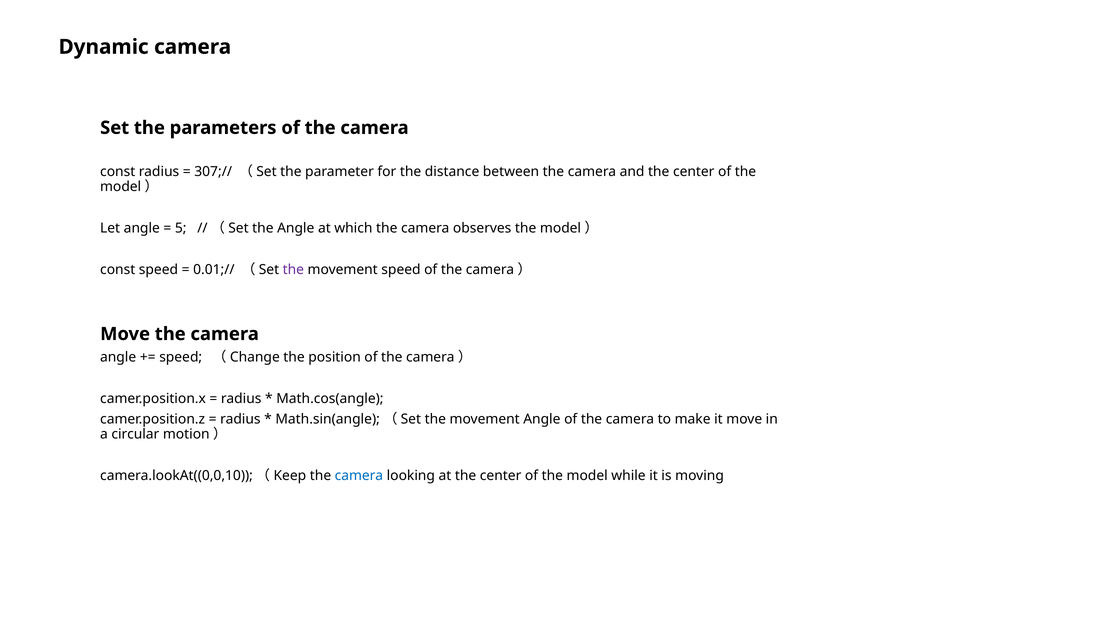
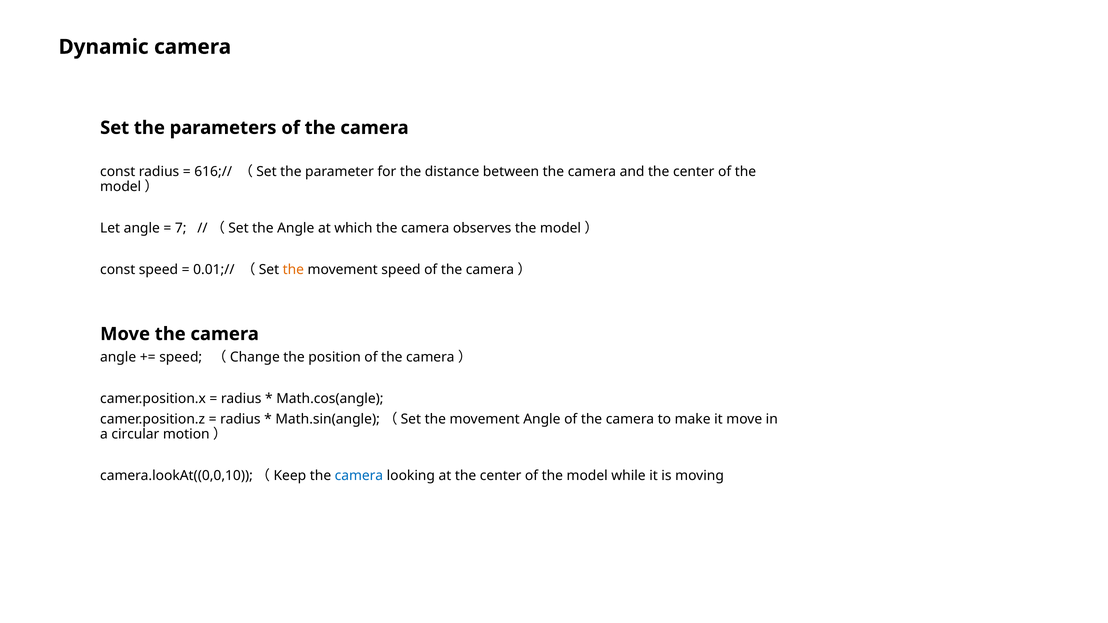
307;//: 307;// -> 616;//
5: 5 -> 7
the at (293, 270) colour: purple -> orange
